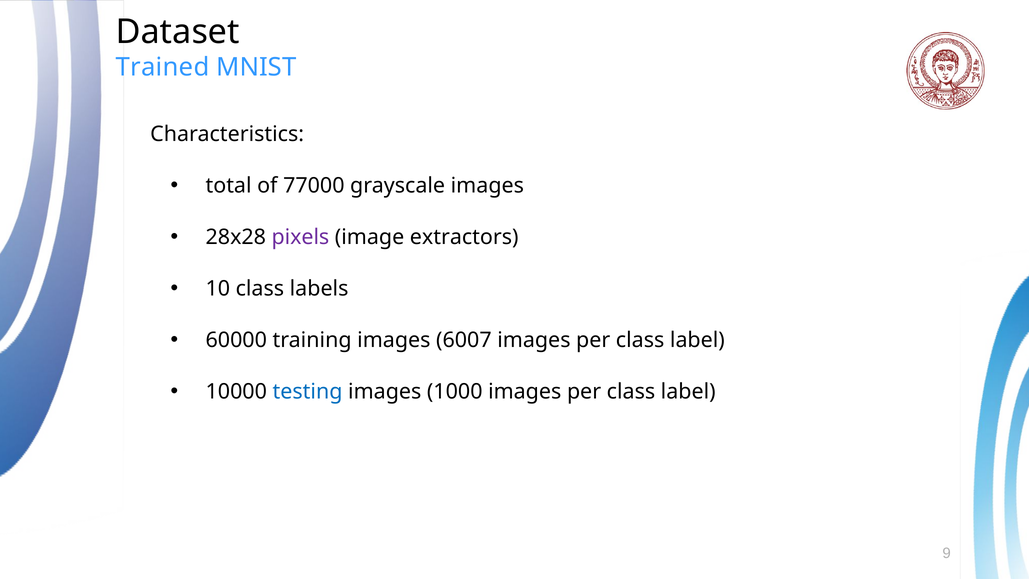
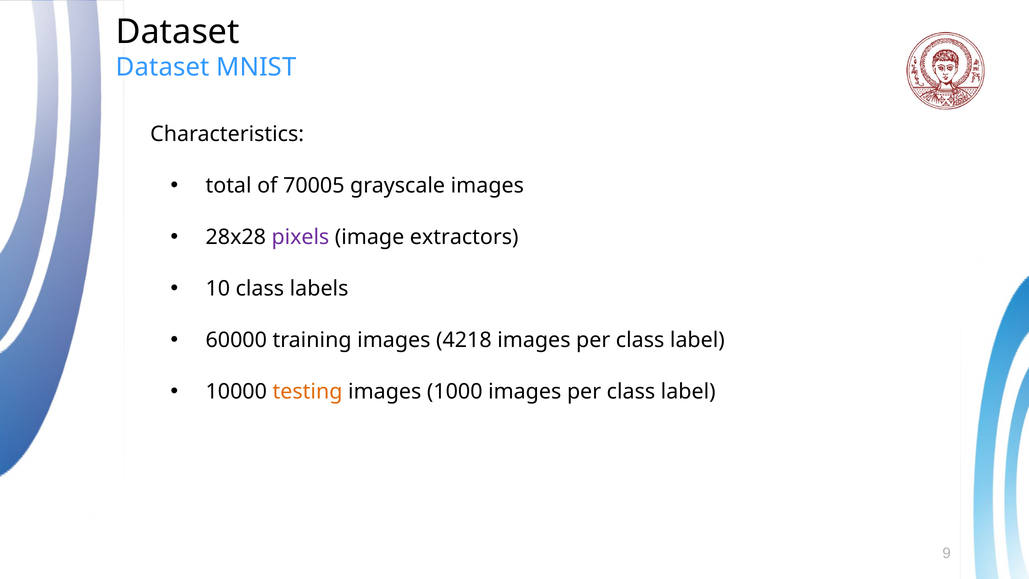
Trained at (163, 67): Trained -> Dataset
77000: 77000 -> 70005
6007: 6007 -> 4218
testing colour: blue -> orange
